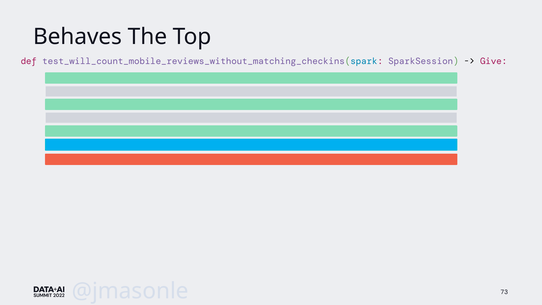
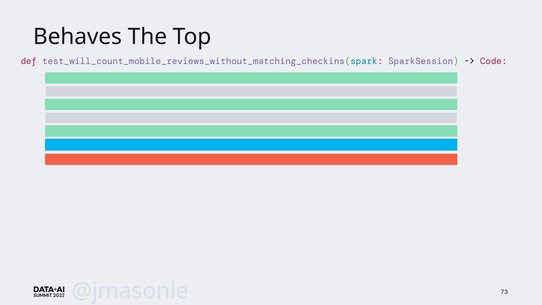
Give: Give -> Code
